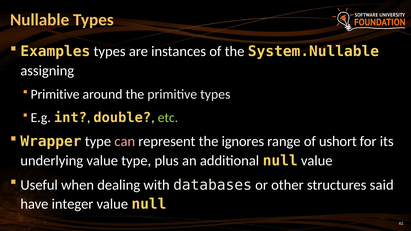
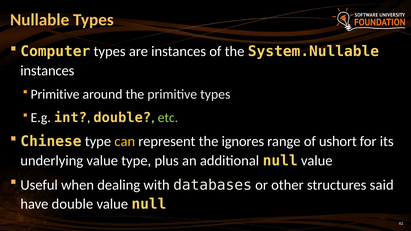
Examples: Examples -> Computer
assigning at (47, 71): assigning -> instances
Wrapper: Wrapper -> Chinese
can colour: pink -> yellow
have integer: integer -> double
